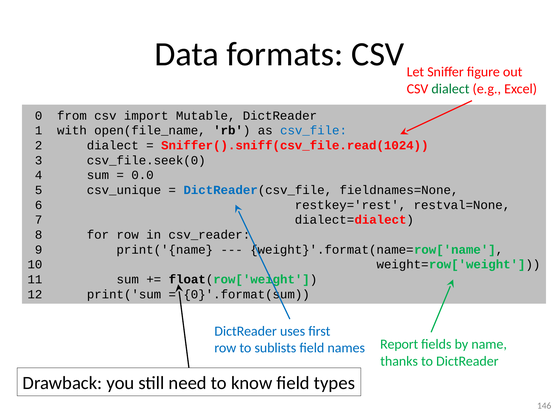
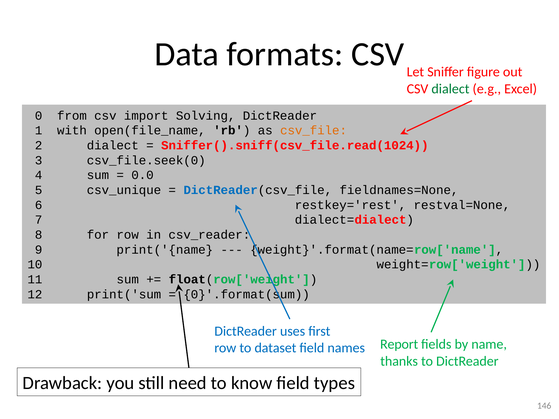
Mutable: Mutable -> Solving
csv_file colour: blue -> orange
sublists: sublists -> dataset
